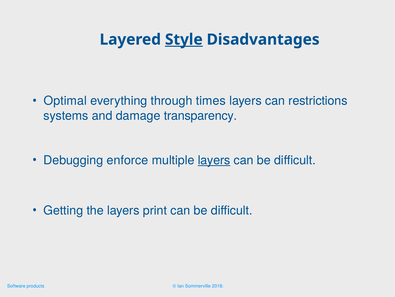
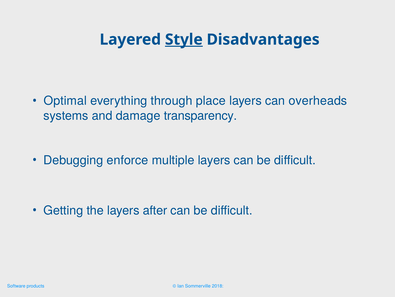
times: times -> place
restrictions: restrictions -> overheads
layers at (214, 160) underline: present -> none
print: print -> after
